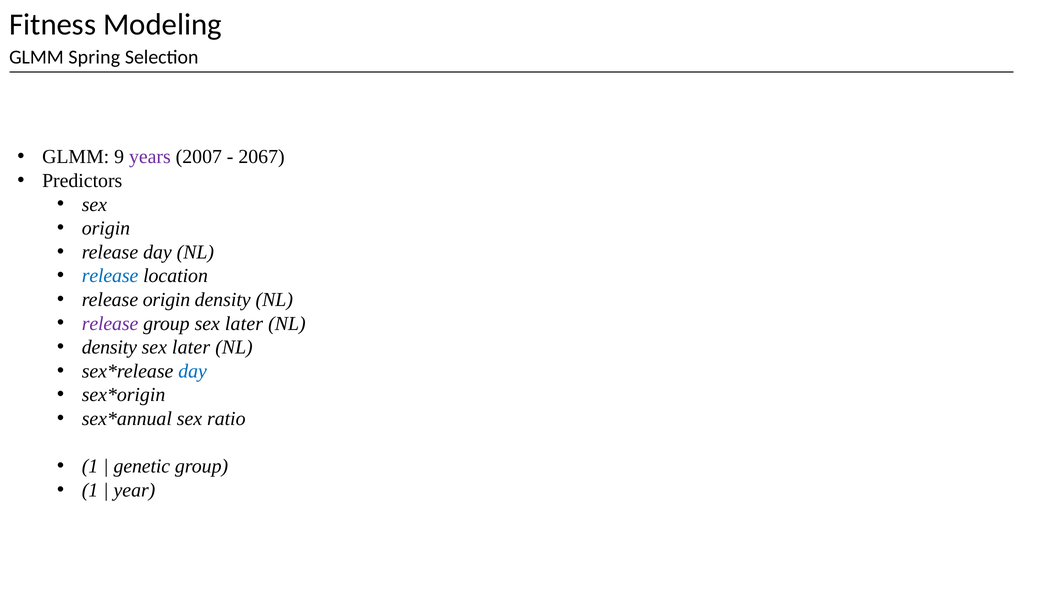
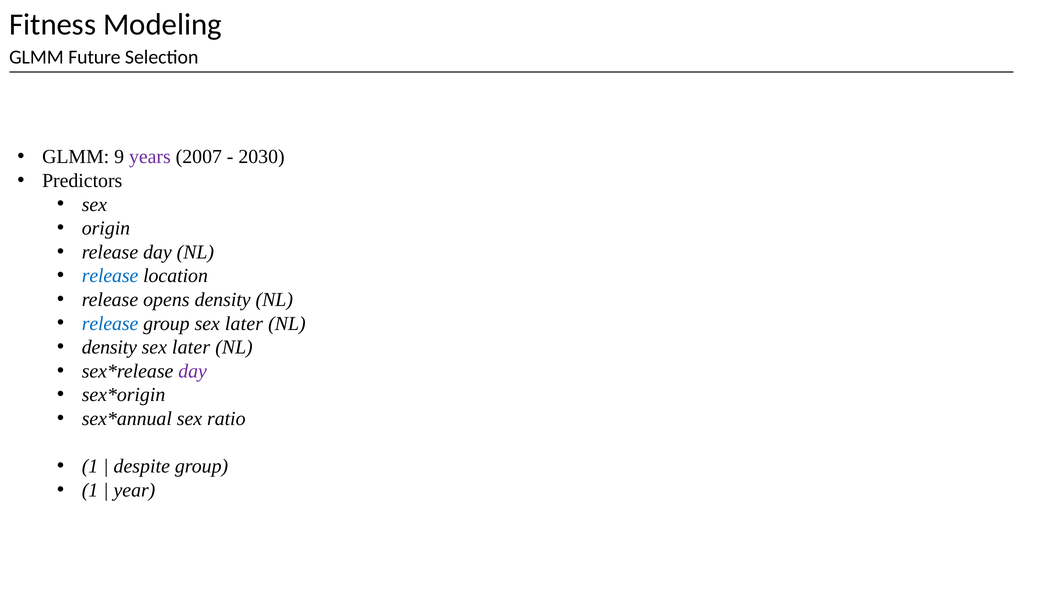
Spring: Spring -> Future
2067: 2067 -> 2030
release origin: origin -> opens
release at (110, 323) colour: purple -> blue
day at (193, 371) colour: blue -> purple
genetic: genetic -> despite
